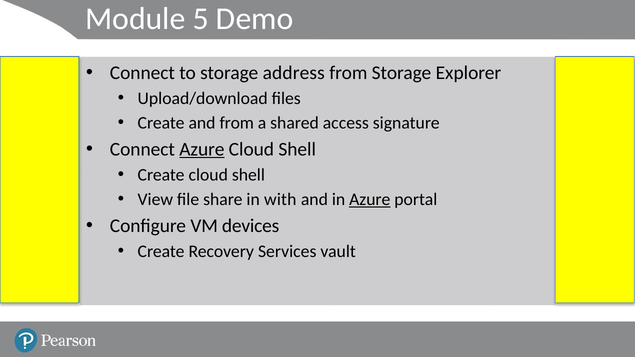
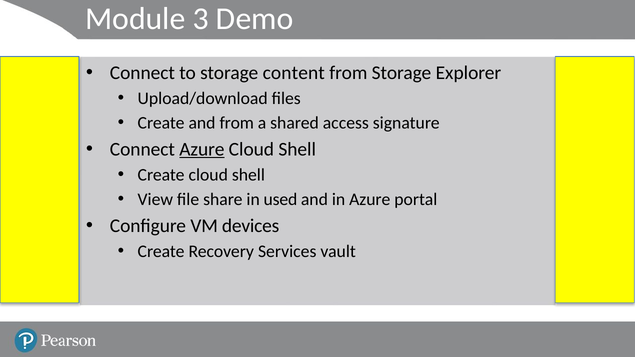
5: 5 -> 3
address: address -> content
with: with -> used
Azure at (370, 200) underline: present -> none
